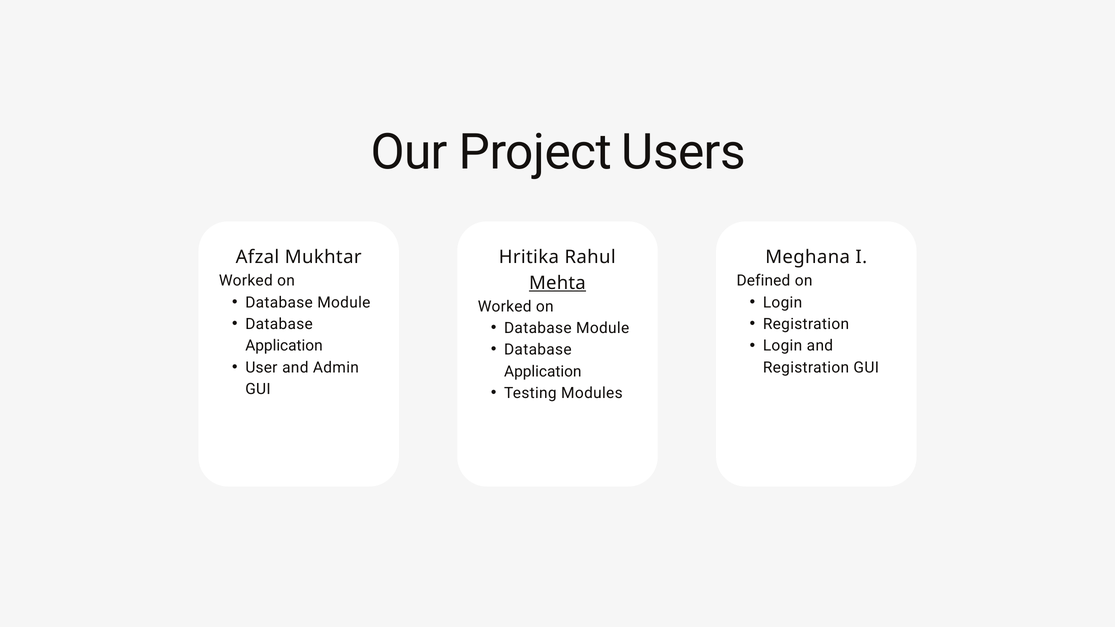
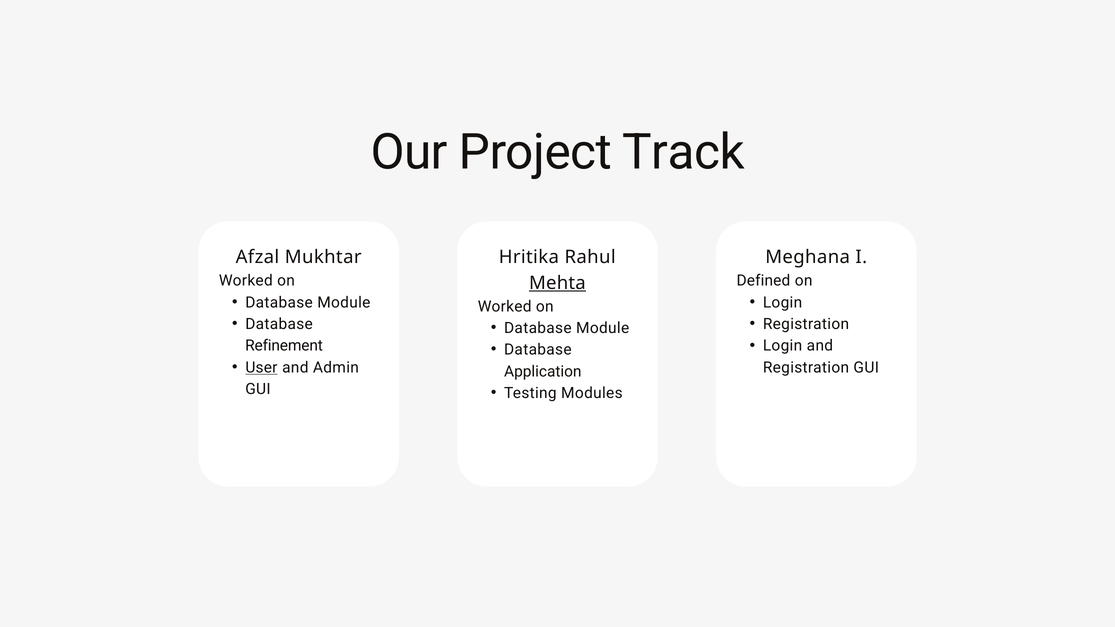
Users: Users -> Track
Application at (284, 346): Application -> Refinement
User underline: none -> present
